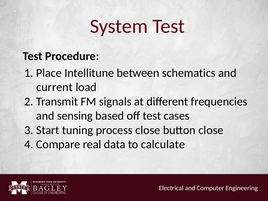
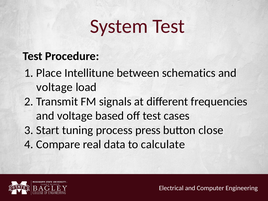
current at (54, 87): current -> voltage
sensing at (75, 116): sensing -> voltage
process close: close -> press
